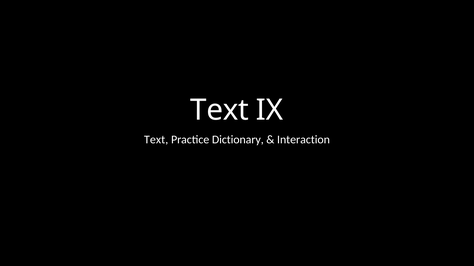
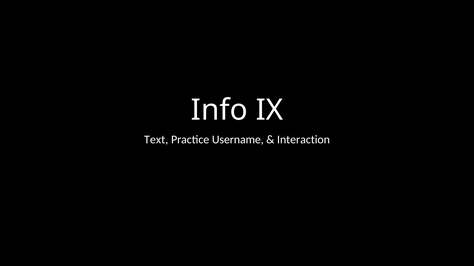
Text at (220, 110): Text -> Info
Dictionary: Dictionary -> Username
